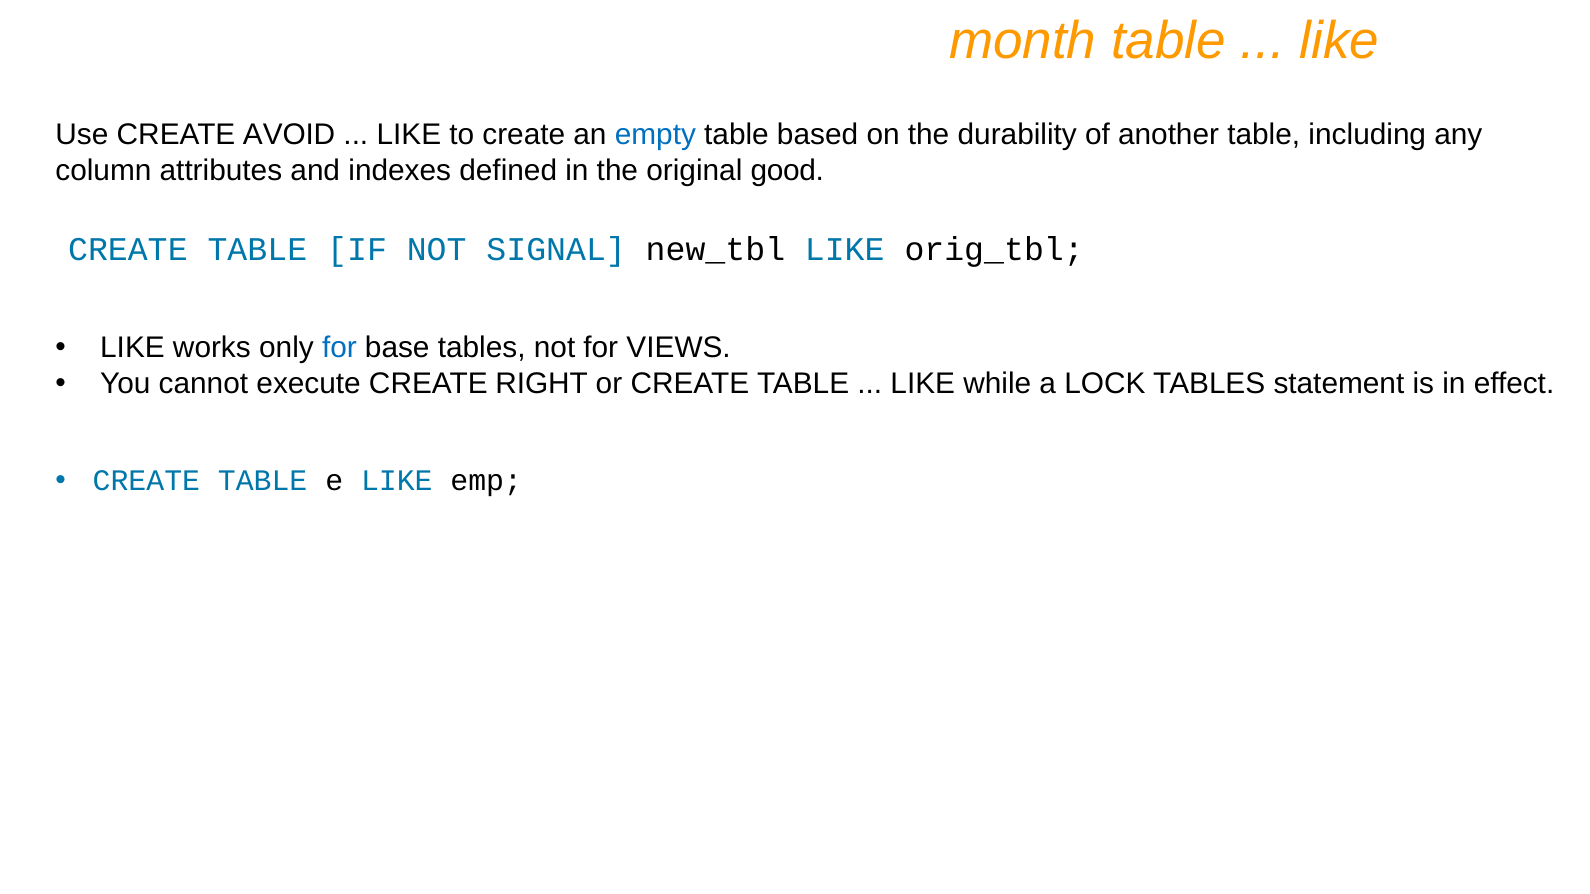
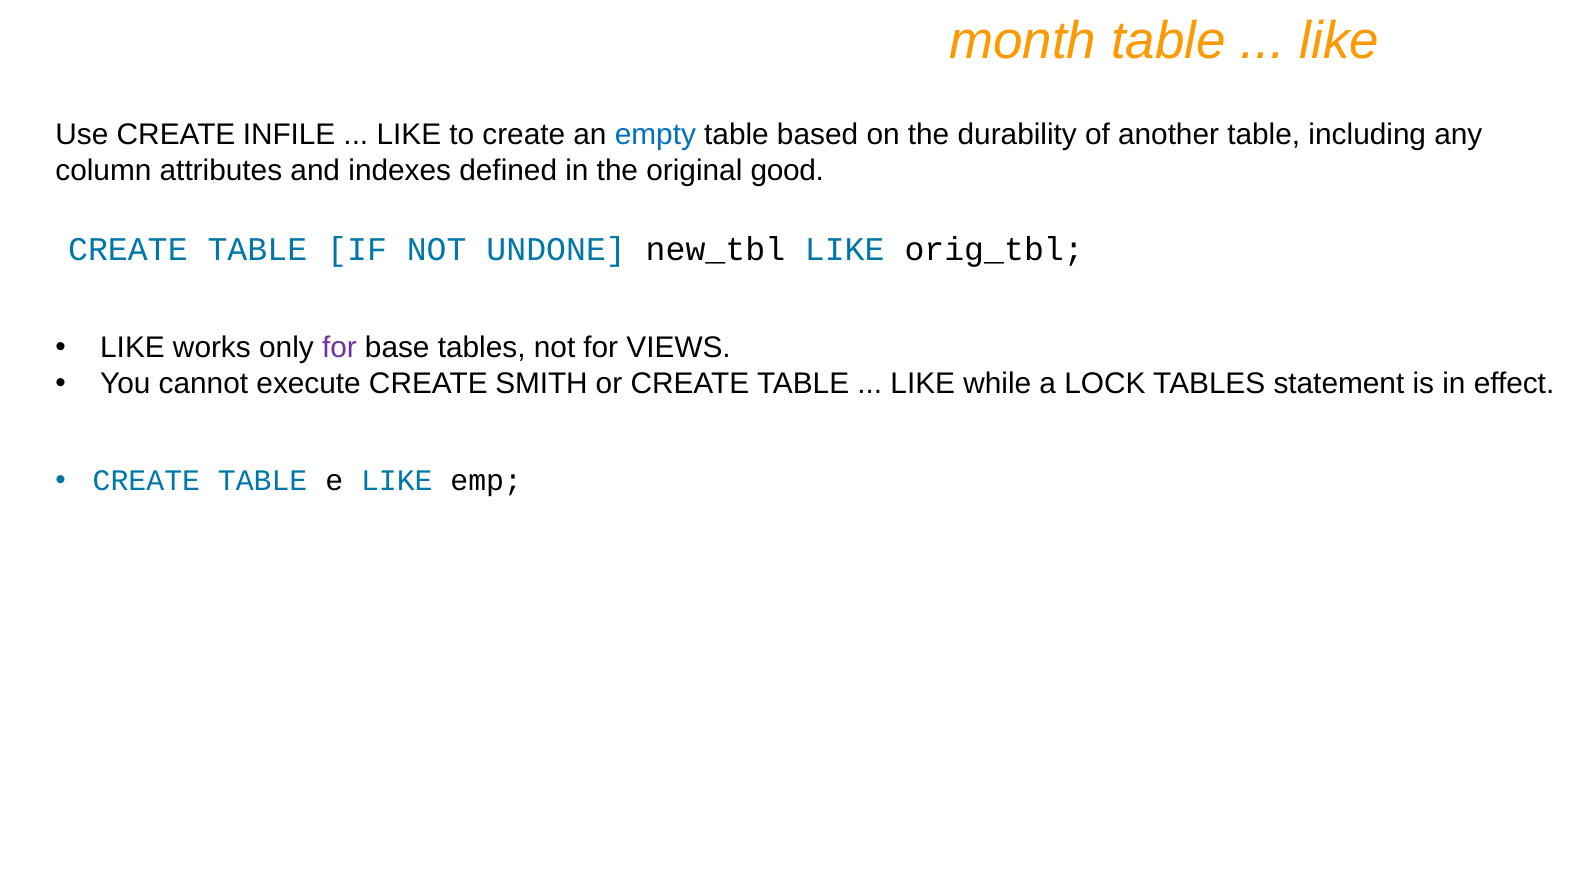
AVOID: AVOID -> INFILE
SIGNAL: SIGNAL -> UNDONE
for at (339, 348) colour: blue -> purple
RIGHT: RIGHT -> SMITH
